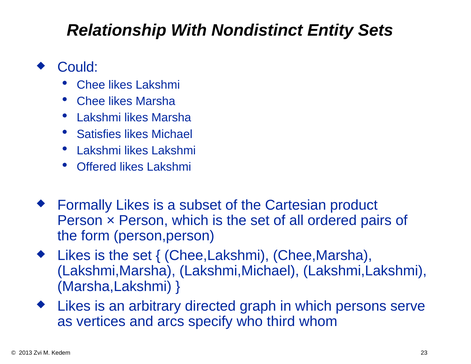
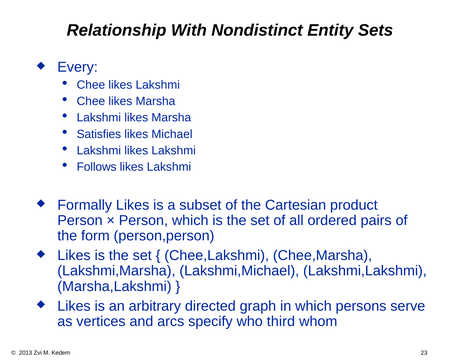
Could: Could -> Every
Offered: Offered -> Follows
